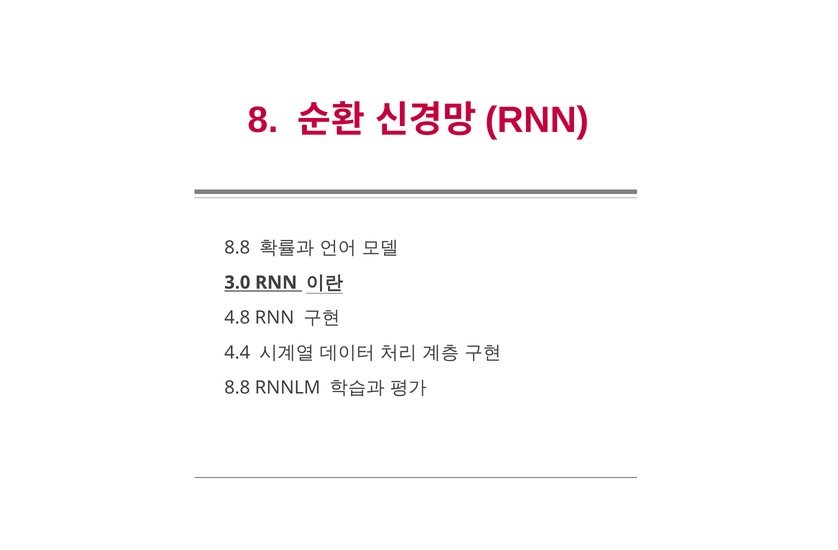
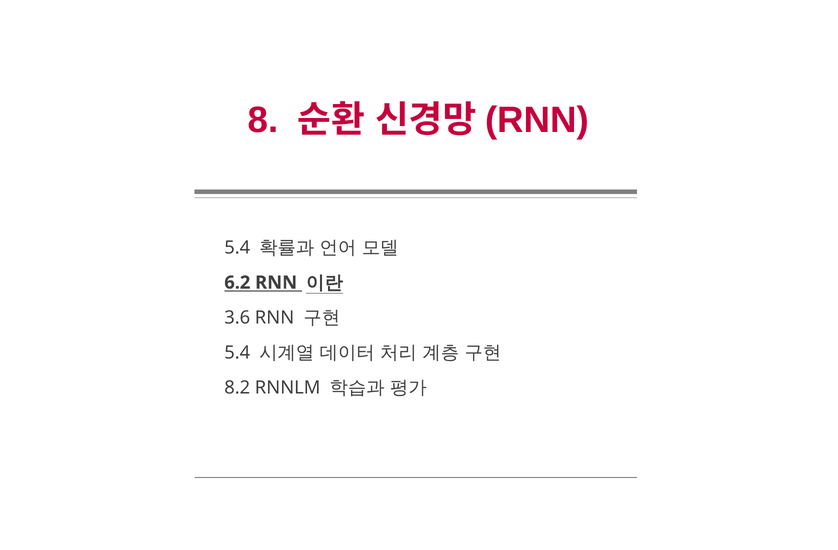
8.8 at (237, 248): 8.8 -> 5.4
3.0: 3.0 -> 6.2
4.8: 4.8 -> 3.6
4.4 at (237, 353): 4.4 -> 5.4
8.8 at (237, 388): 8.8 -> 8.2
